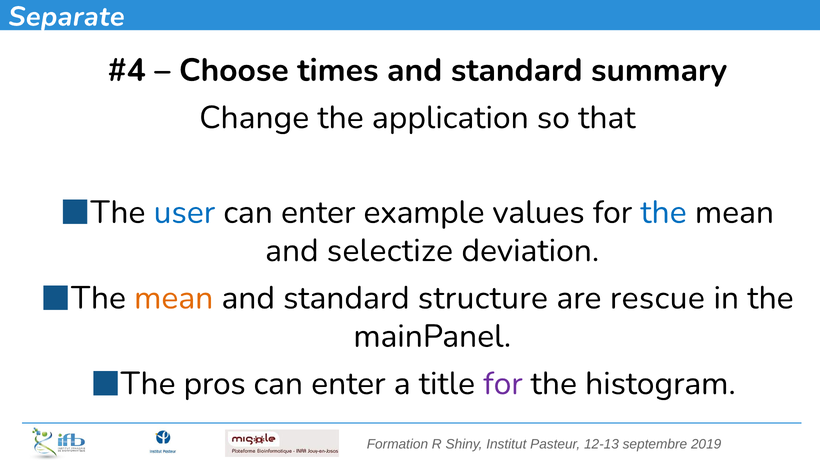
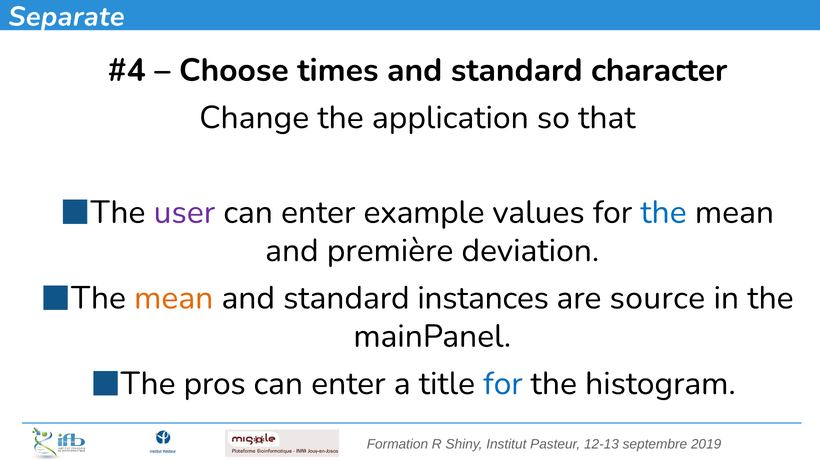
summary: summary -> character
user colour: blue -> purple
selectize: selectize -> première
structure: structure -> instances
rescue: rescue -> source
for at (503, 384) colour: purple -> blue
